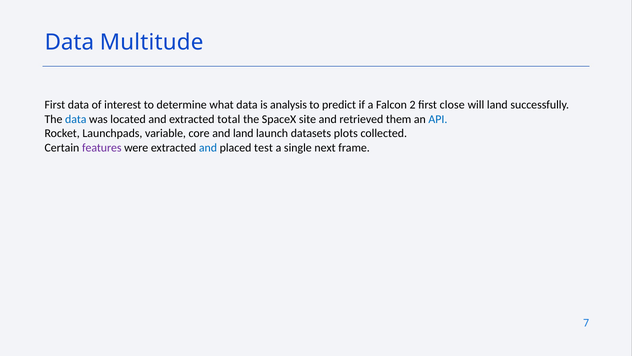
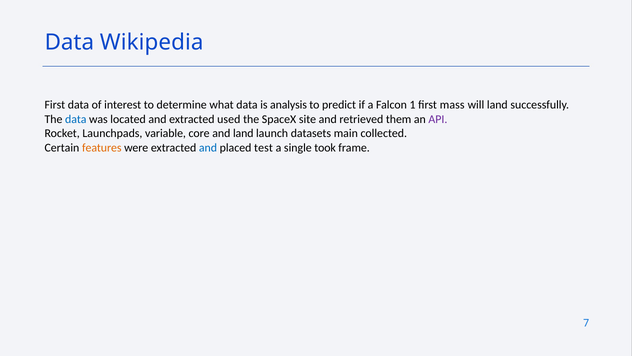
Multitude: Multitude -> Wikipedia
2: 2 -> 1
close: close -> mass
total: total -> used
API colour: blue -> purple
plots: plots -> main
features colour: purple -> orange
next: next -> took
